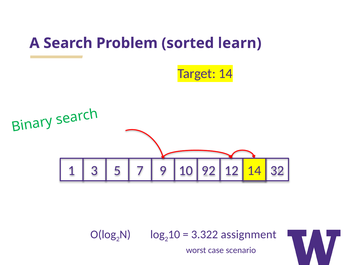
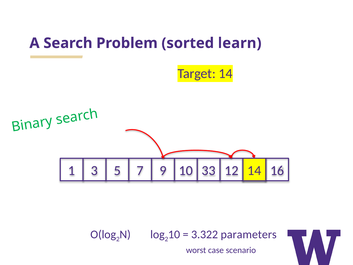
92: 92 -> 33
32: 32 -> 16
assignment: assignment -> parameters
